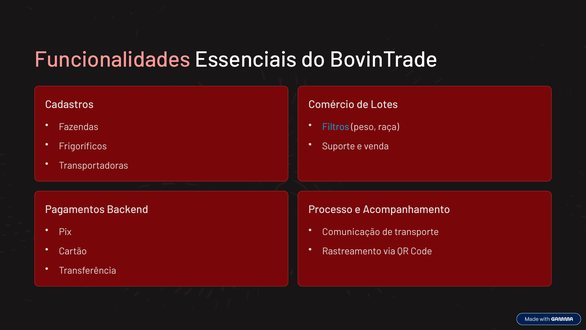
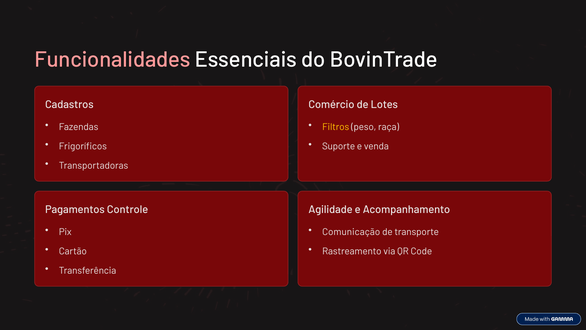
Filtros colour: light blue -> yellow
Backend: Backend -> Controle
Processo: Processo -> Agilidade
